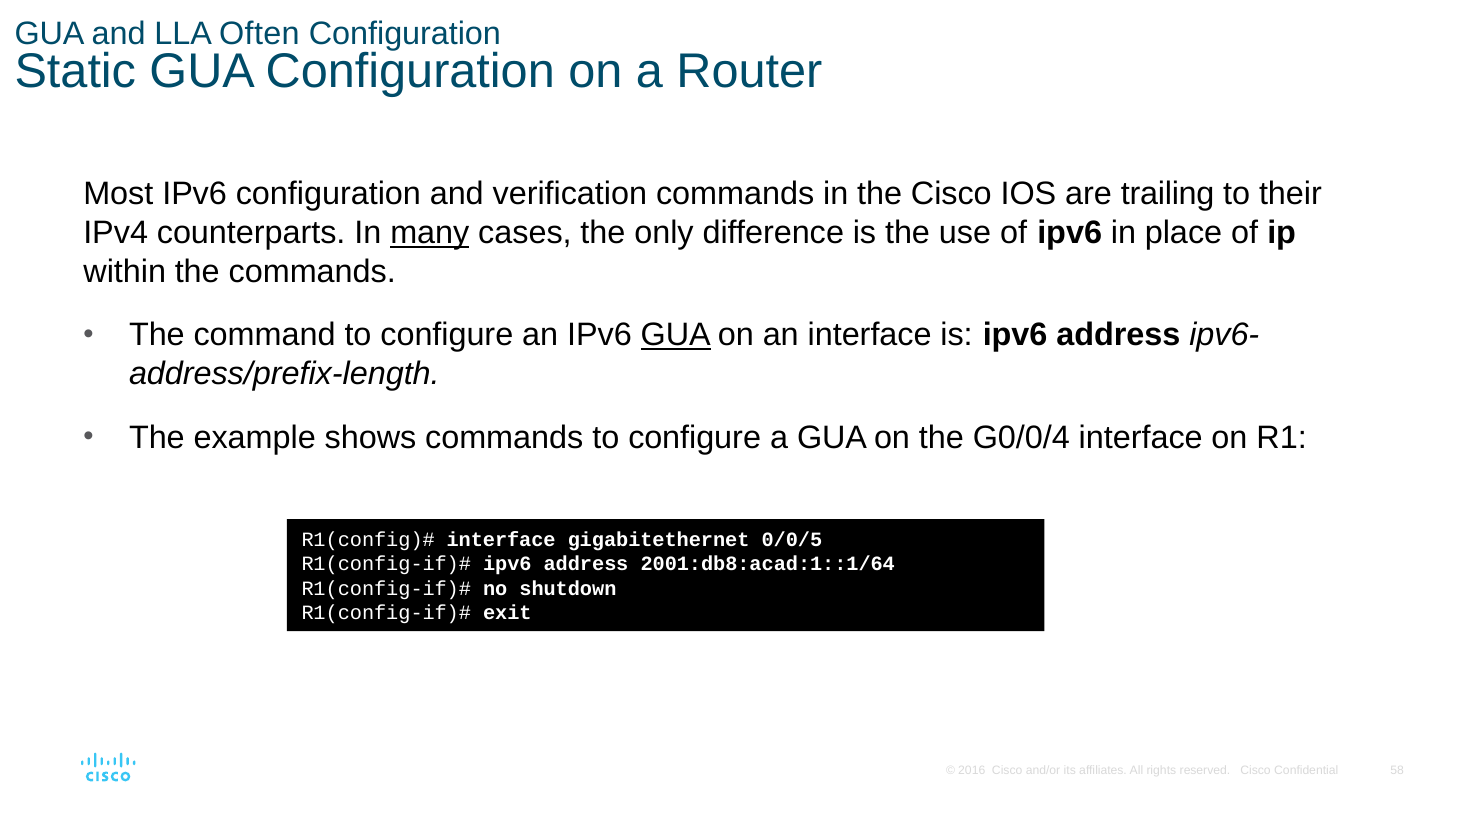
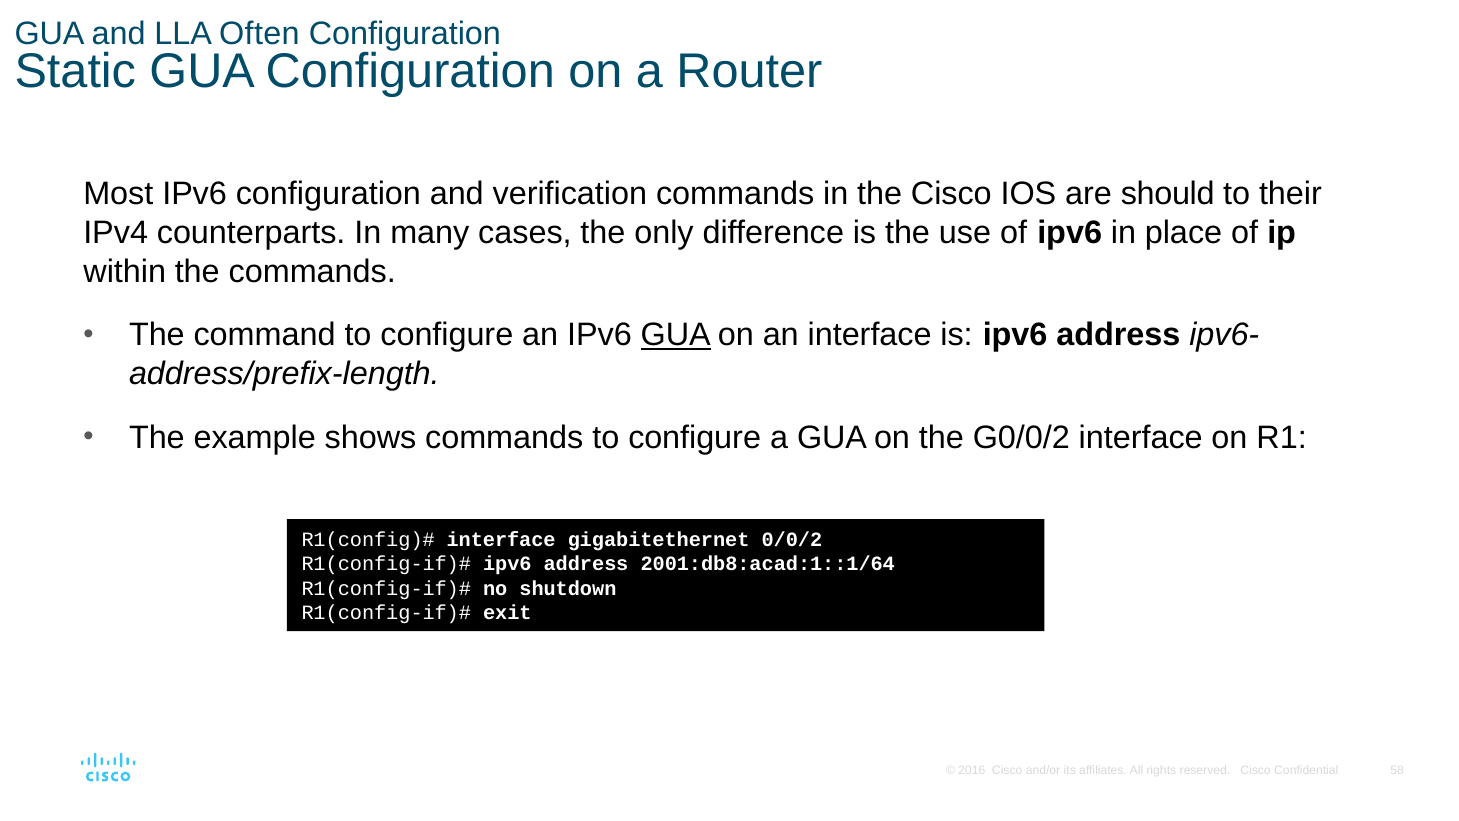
trailing: trailing -> should
many underline: present -> none
G0/0/4: G0/0/4 -> G0/0/2
0/0/5: 0/0/5 -> 0/0/2
